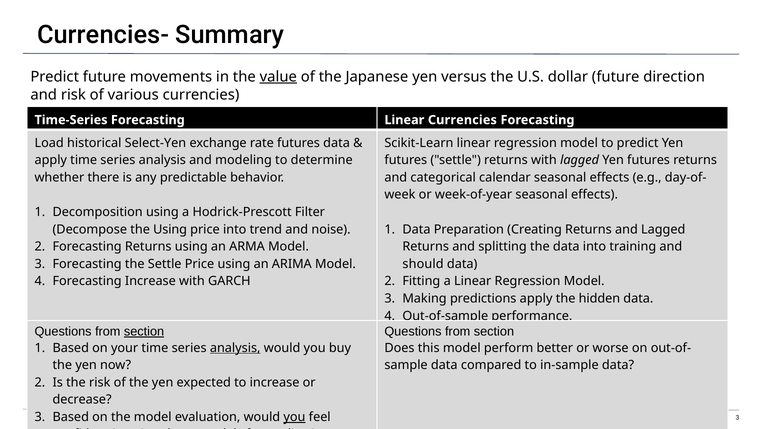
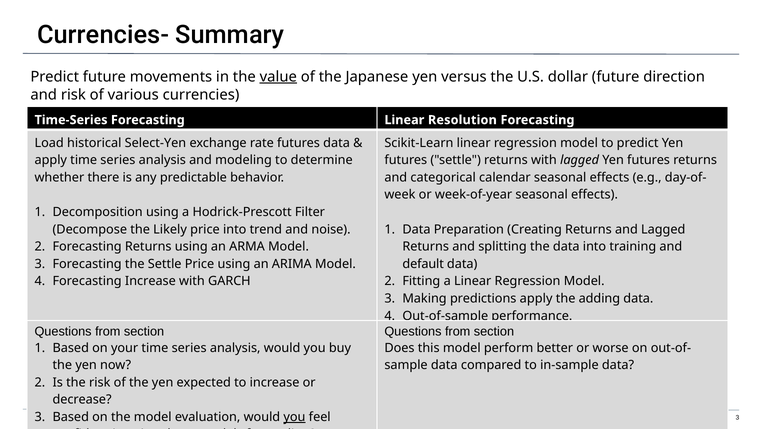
Linear Currencies: Currencies -> Resolution
the Using: Using -> Likely
should: should -> default
hidden: hidden -> adding
section at (144, 331) underline: present -> none
analysis at (235, 348) underline: present -> none
